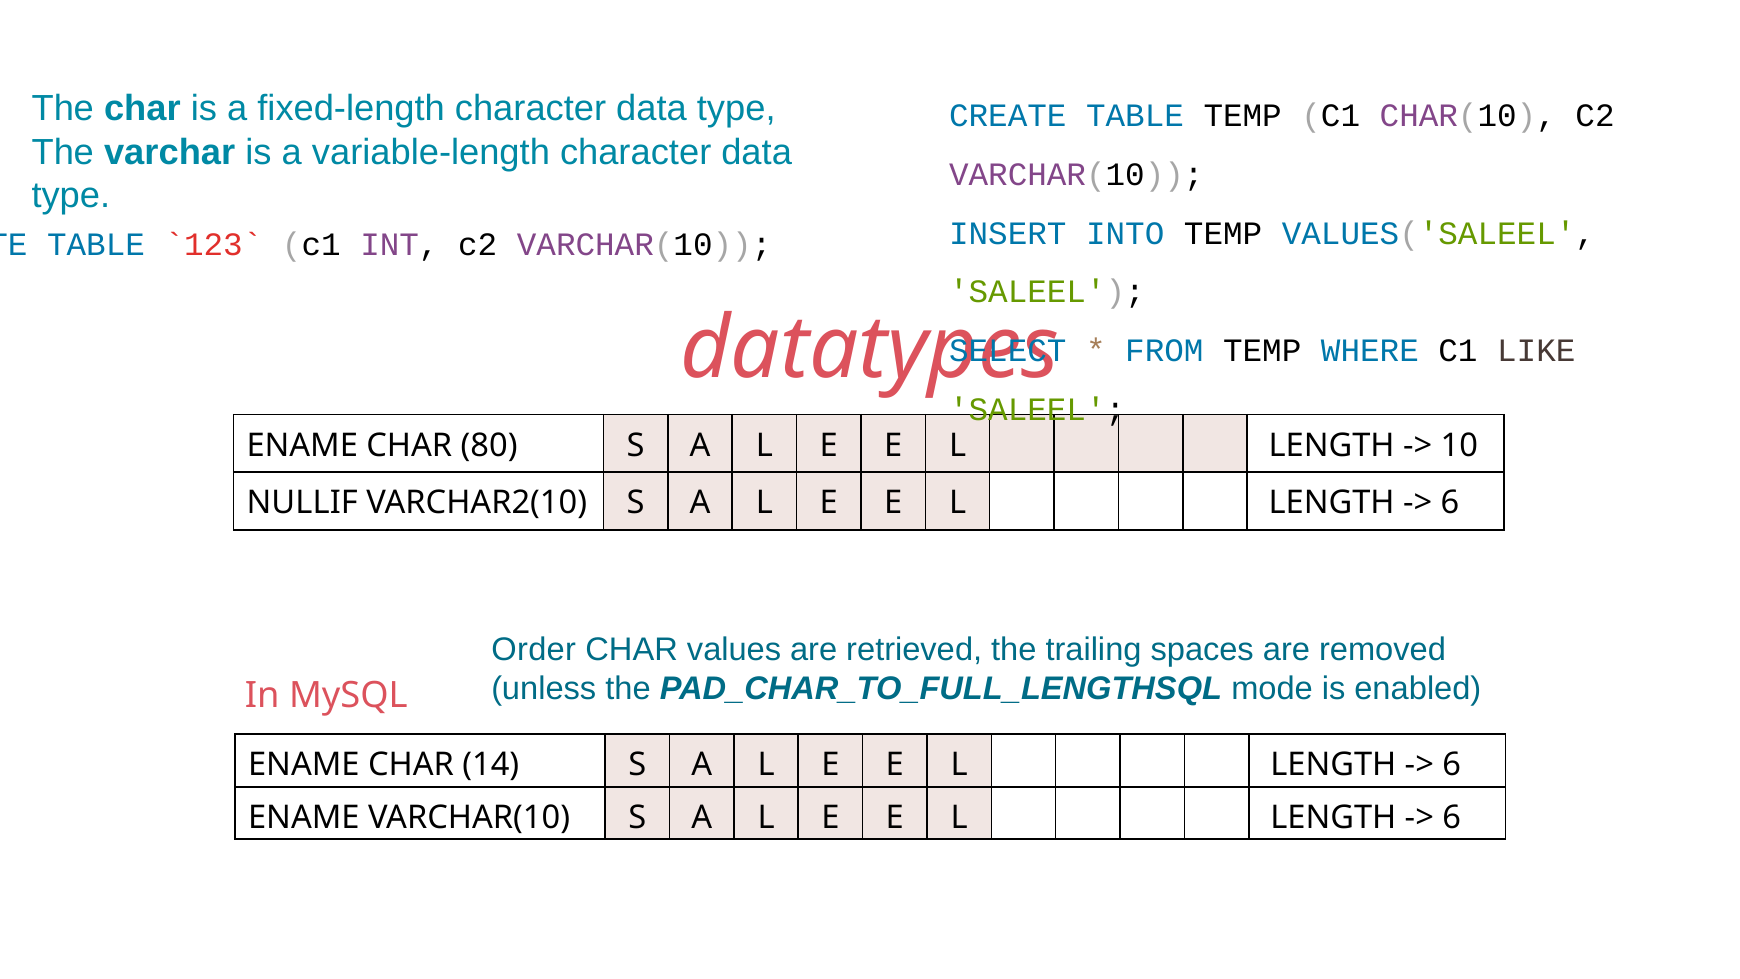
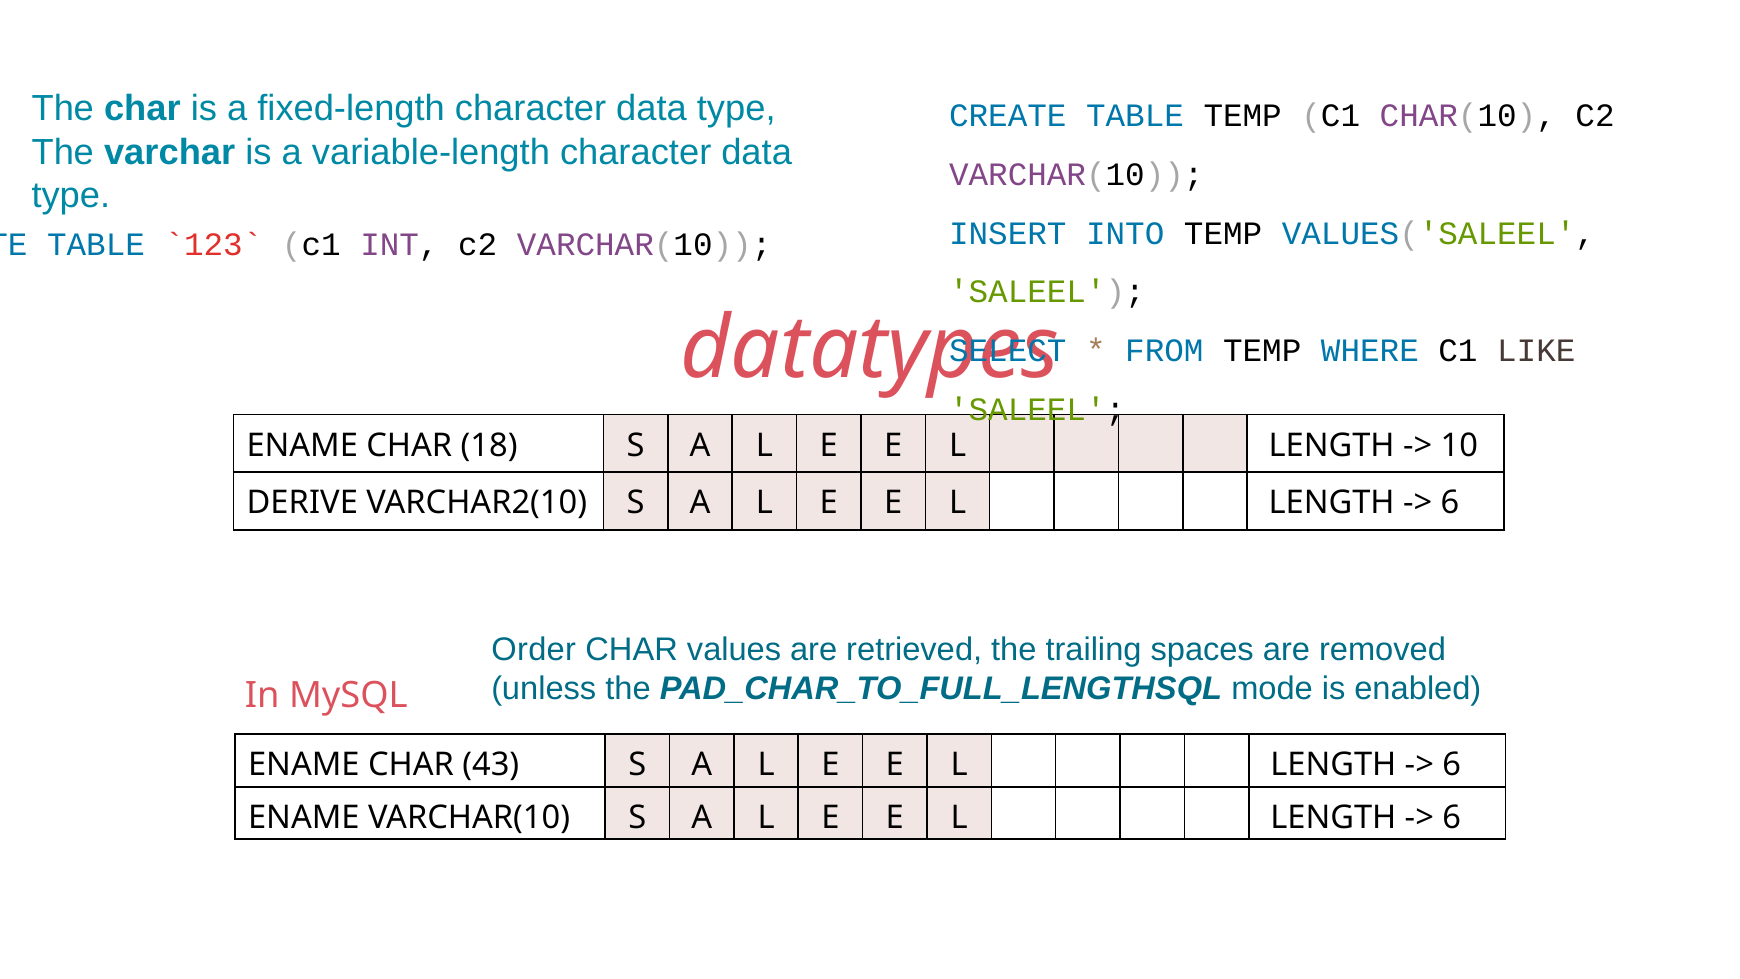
80: 80 -> 18
NULLIF: NULLIF -> DERIVE
14: 14 -> 43
